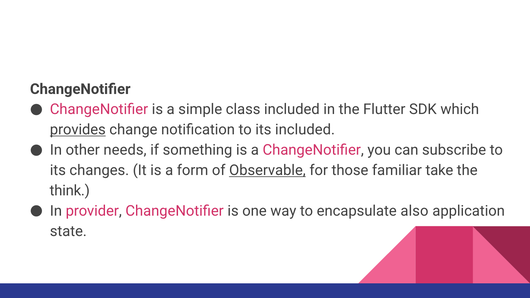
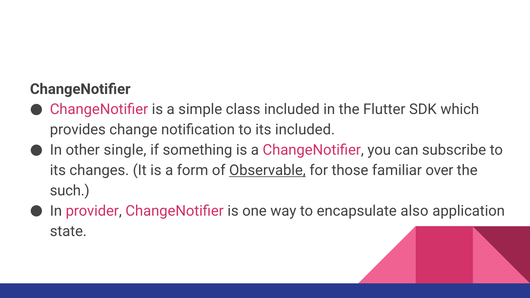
provides underline: present -> none
needs: needs -> single
take: take -> over
think: think -> such
